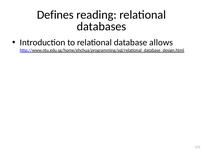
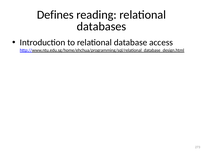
allows: allows -> access
